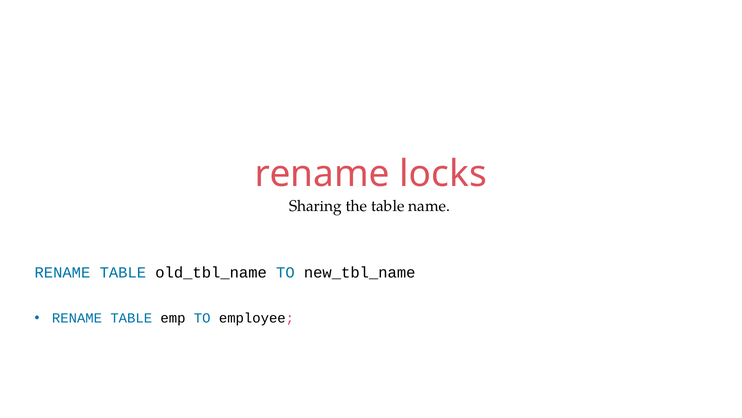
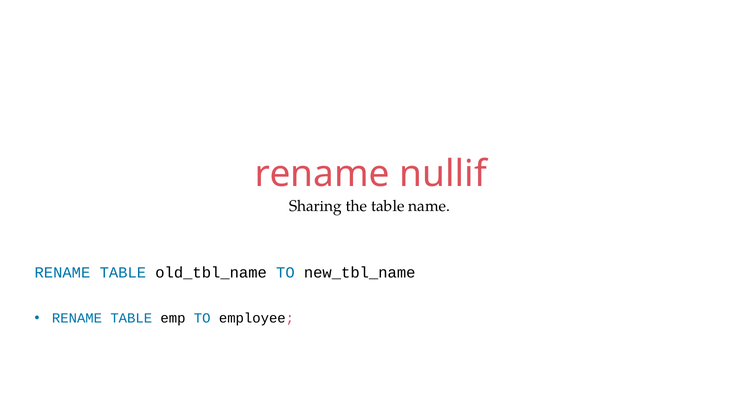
locks: locks -> nullif
